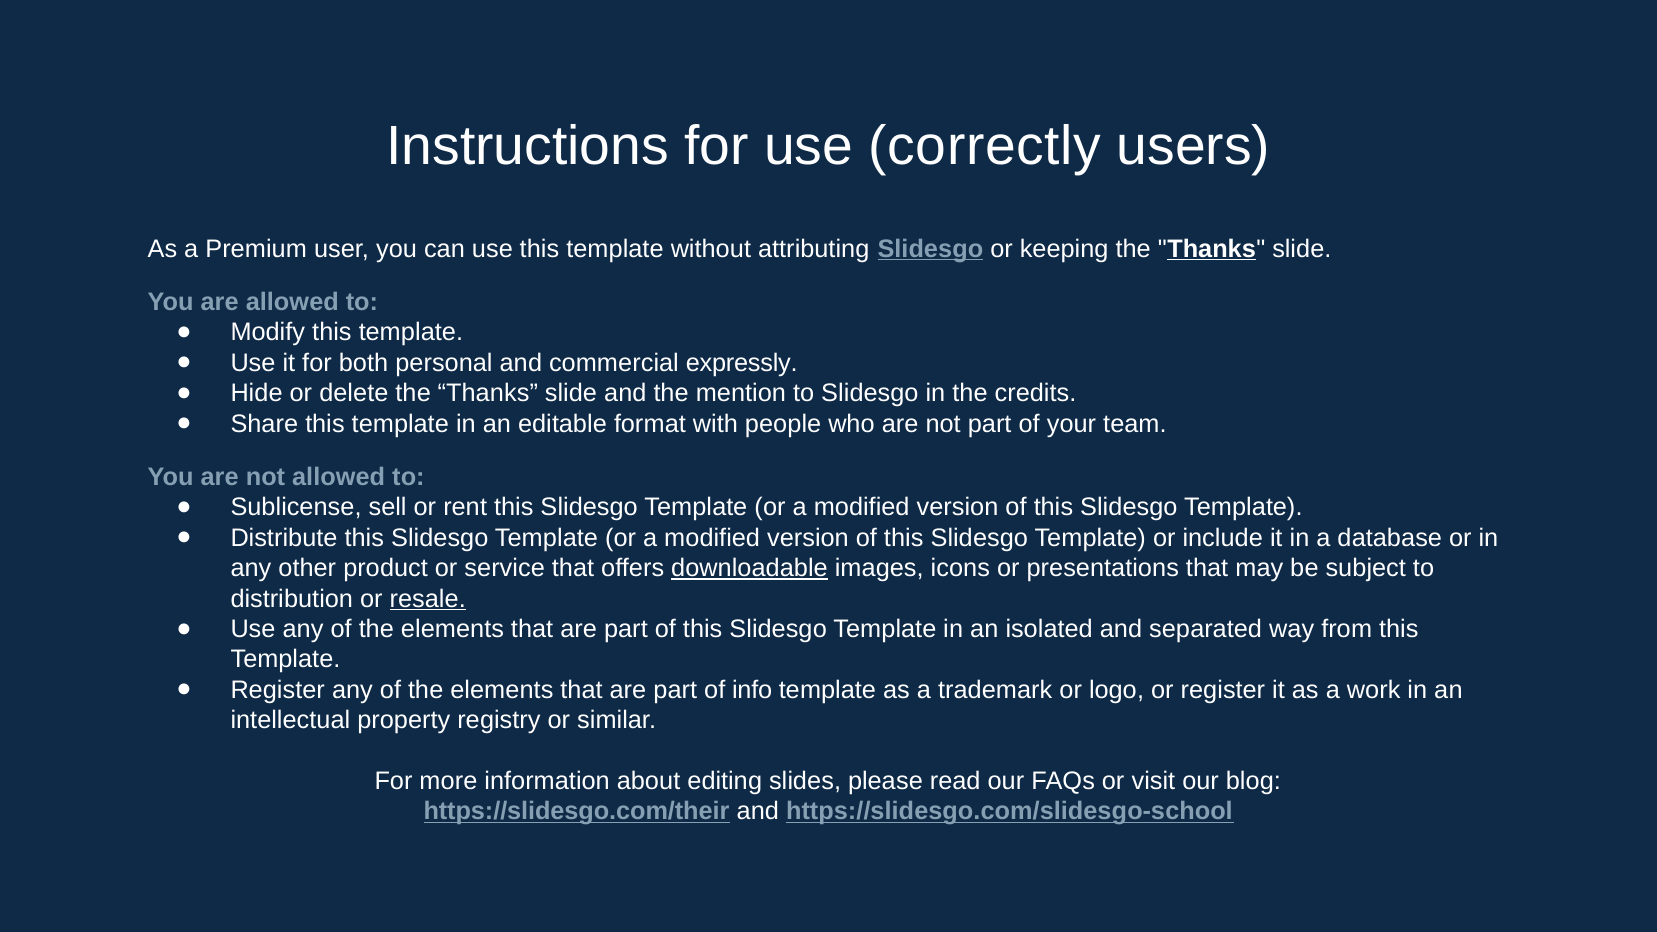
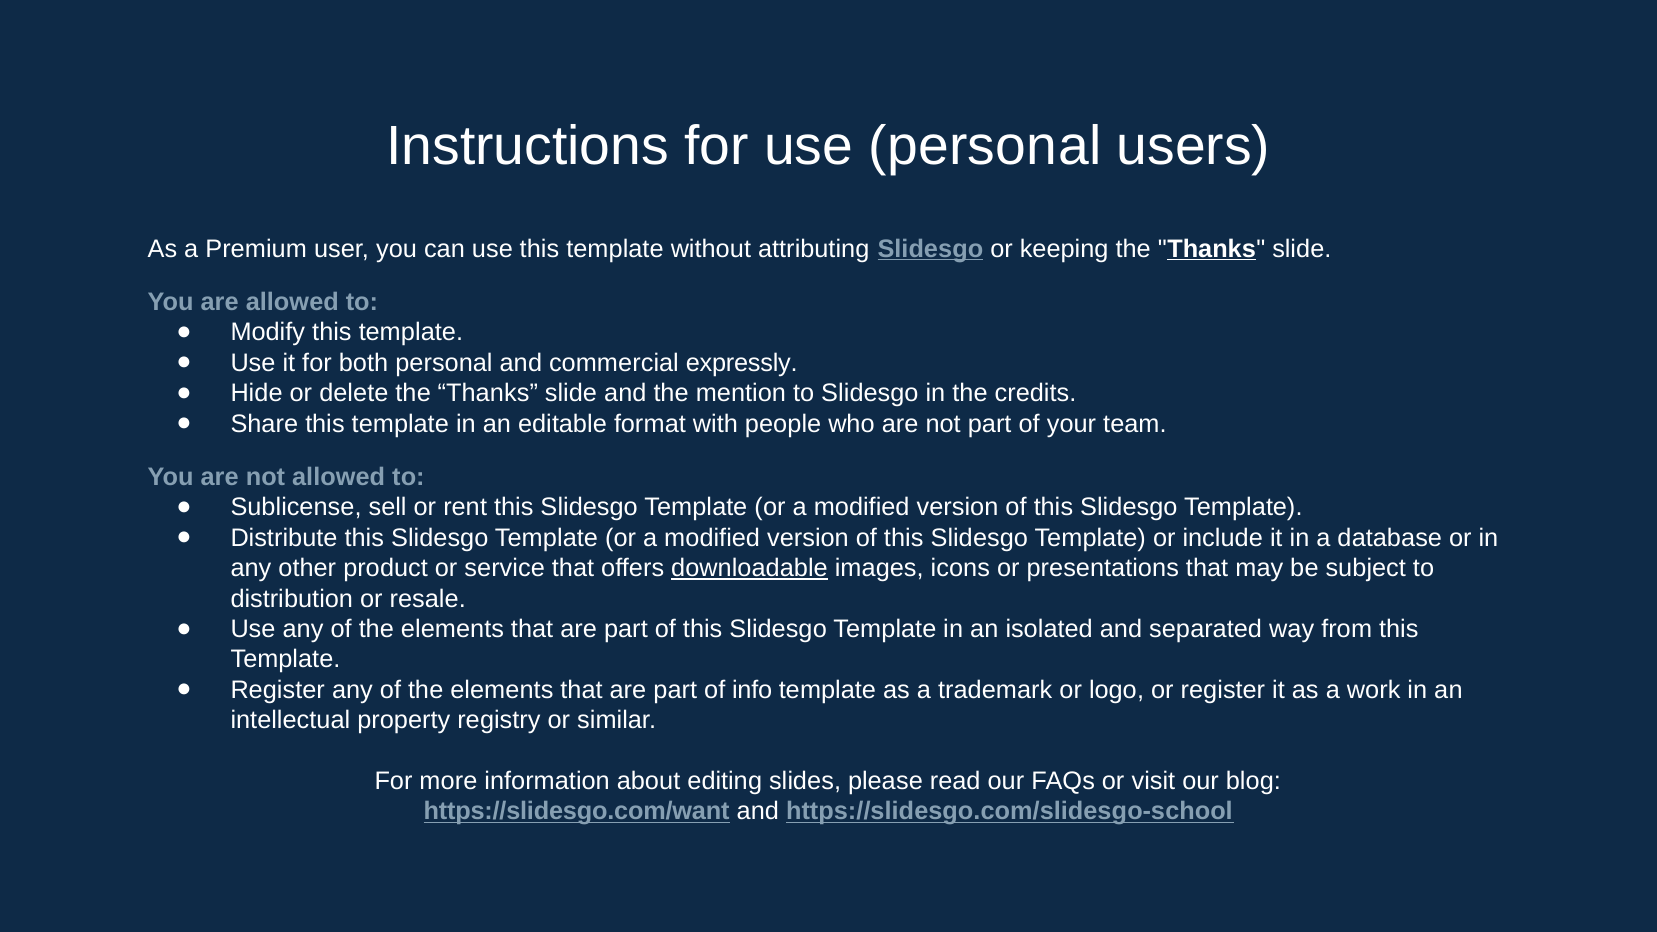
use correctly: correctly -> personal
resale underline: present -> none
https://slidesgo.com/their: https://slidesgo.com/their -> https://slidesgo.com/want
